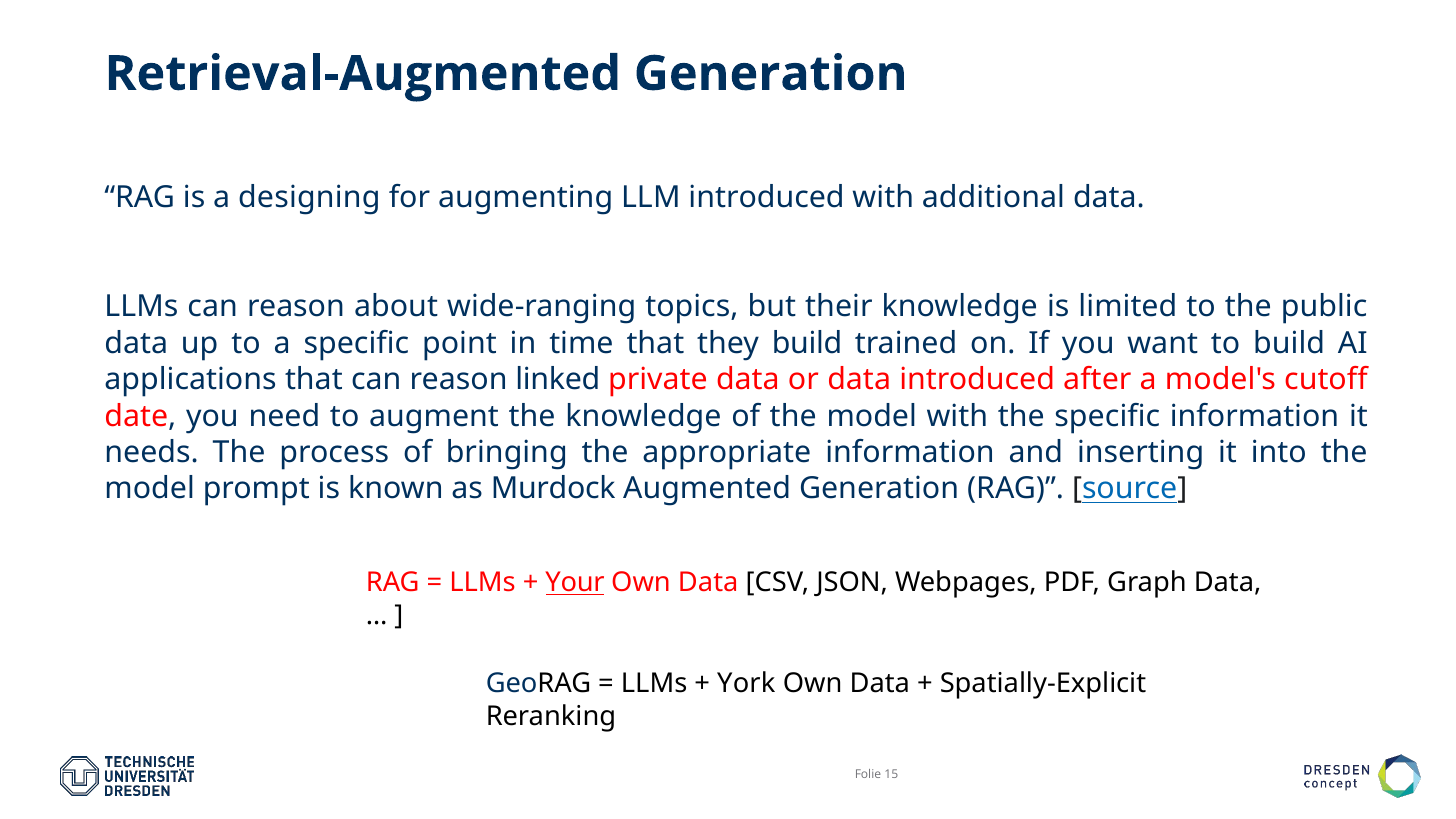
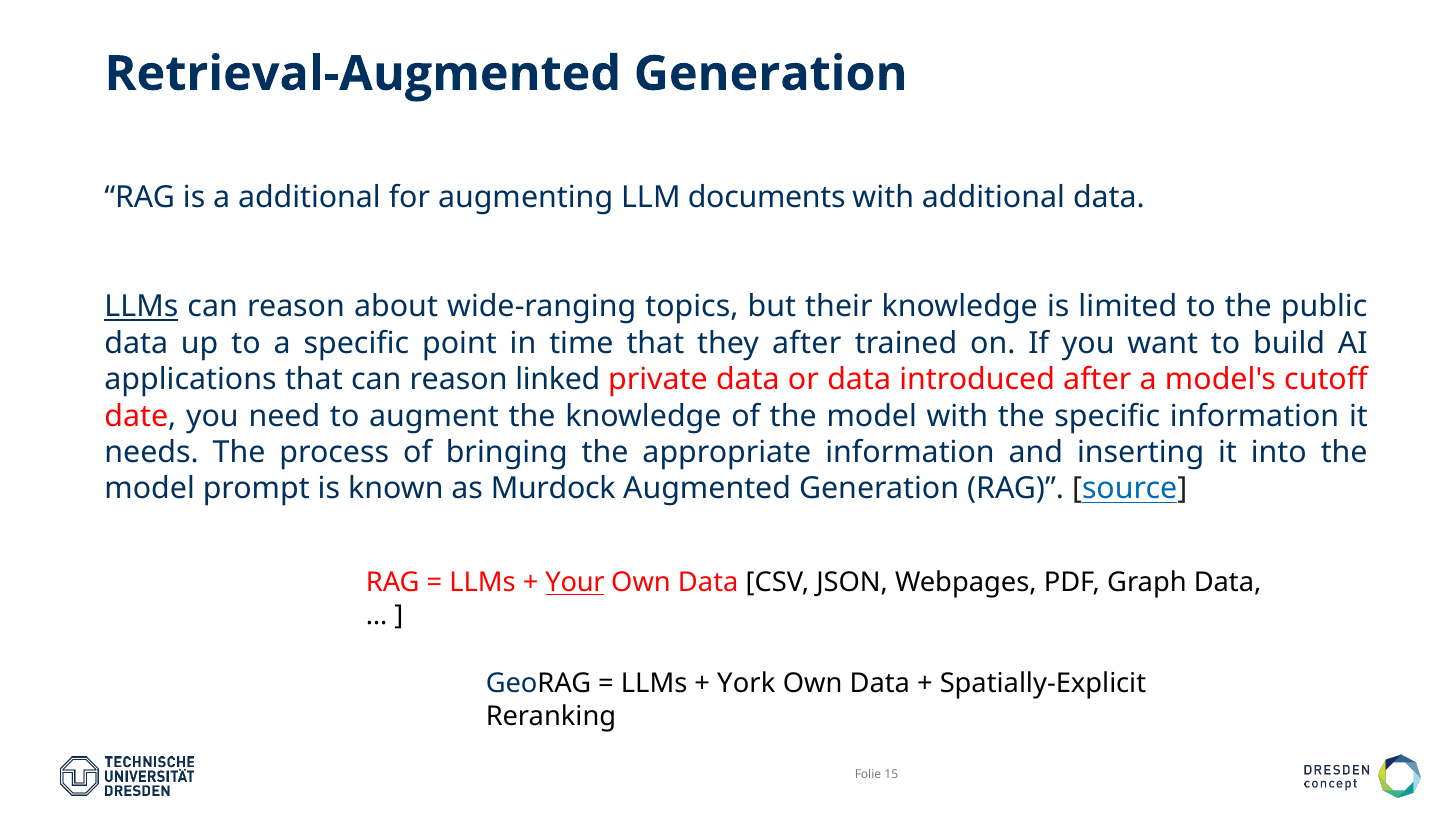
a designing: designing -> additional
LLM introduced: introduced -> documents
LLMs at (141, 307) underline: none -> present
they build: build -> after
